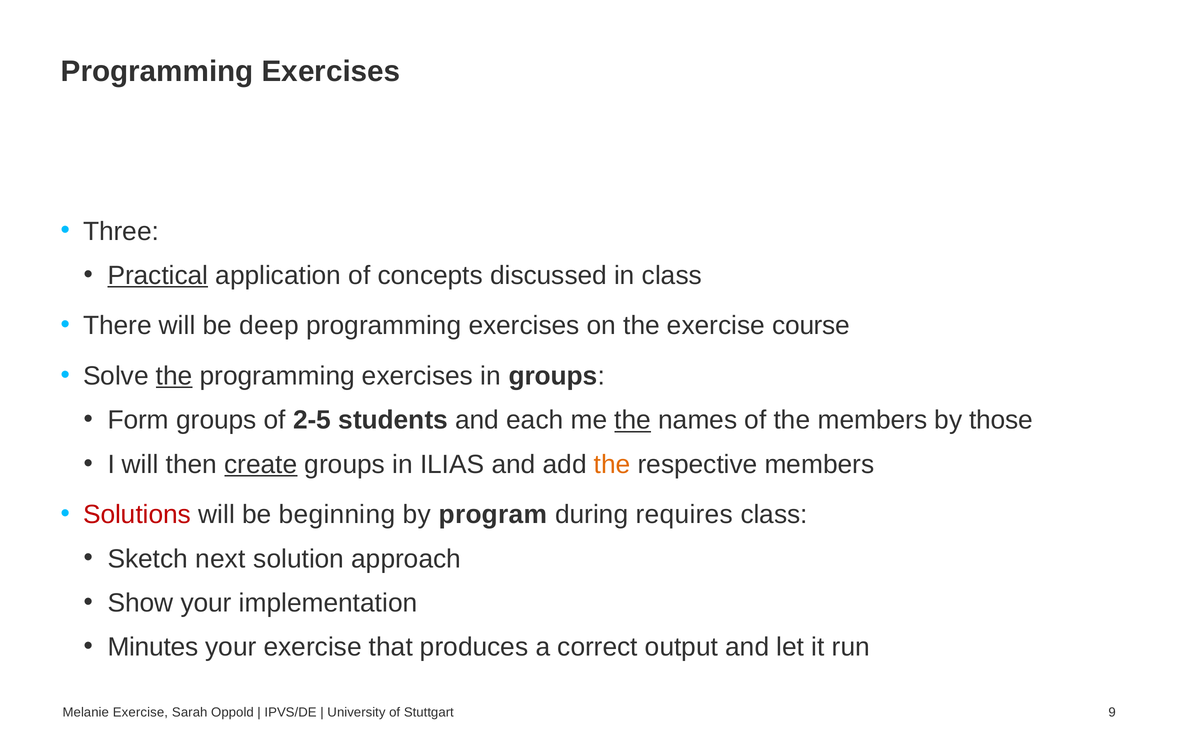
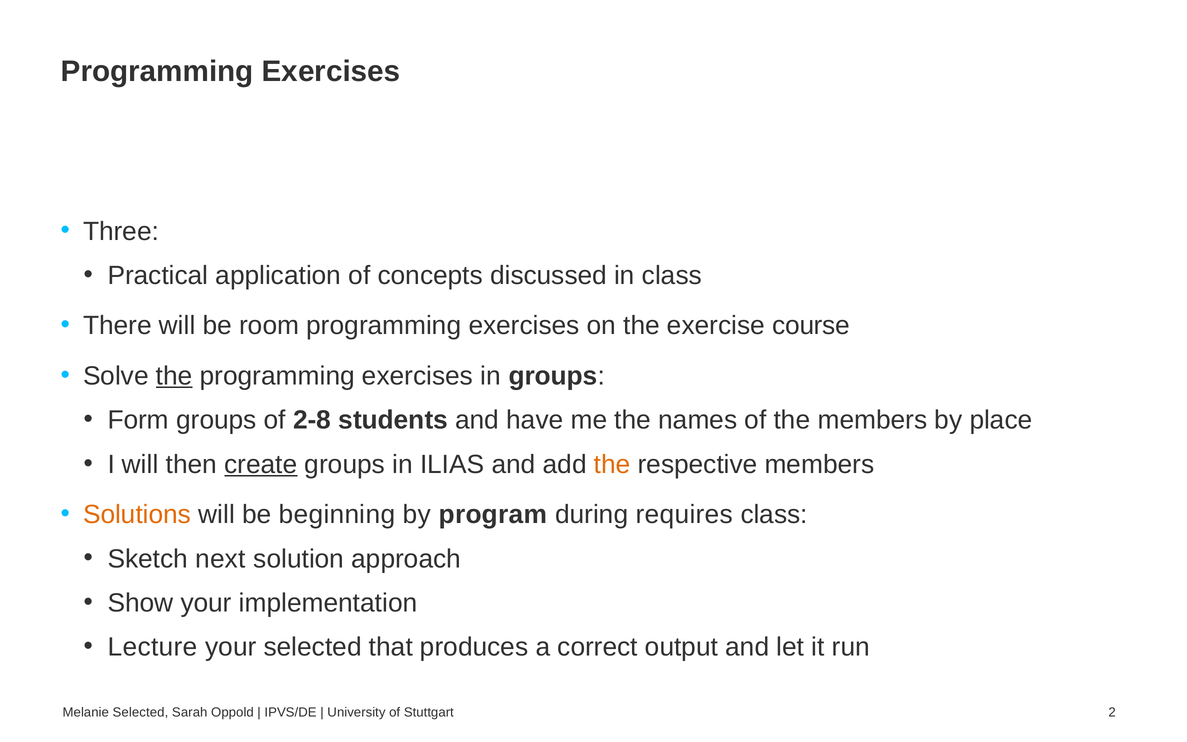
Practical underline: present -> none
deep: deep -> room
2-5: 2-5 -> 2-8
each: each -> have
the at (633, 420) underline: present -> none
those: those -> place
Solutions colour: red -> orange
Minutes: Minutes -> Lecture
your exercise: exercise -> selected
Melanie Exercise: Exercise -> Selected
9: 9 -> 2
